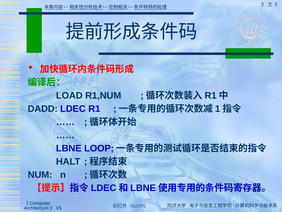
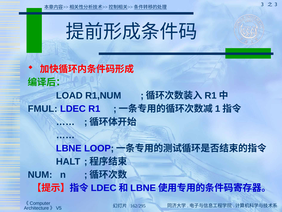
DADD: DADD -> FMUL
